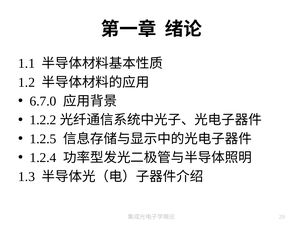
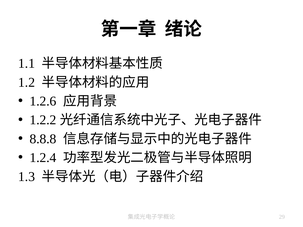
6.7.0: 6.7.0 -> 1.2.6
1.2.5: 1.2.5 -> 8.8.8
